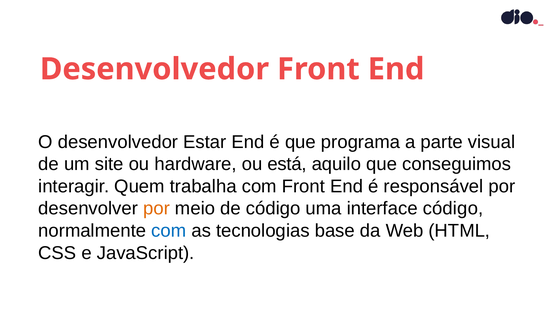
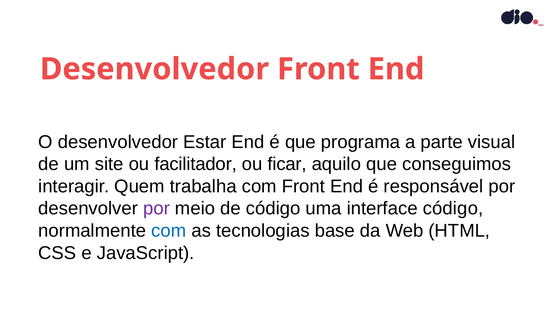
hardware: hardware -> facilitador
está: está -> ficar
por at (156, 209) colour: orange -> purple
